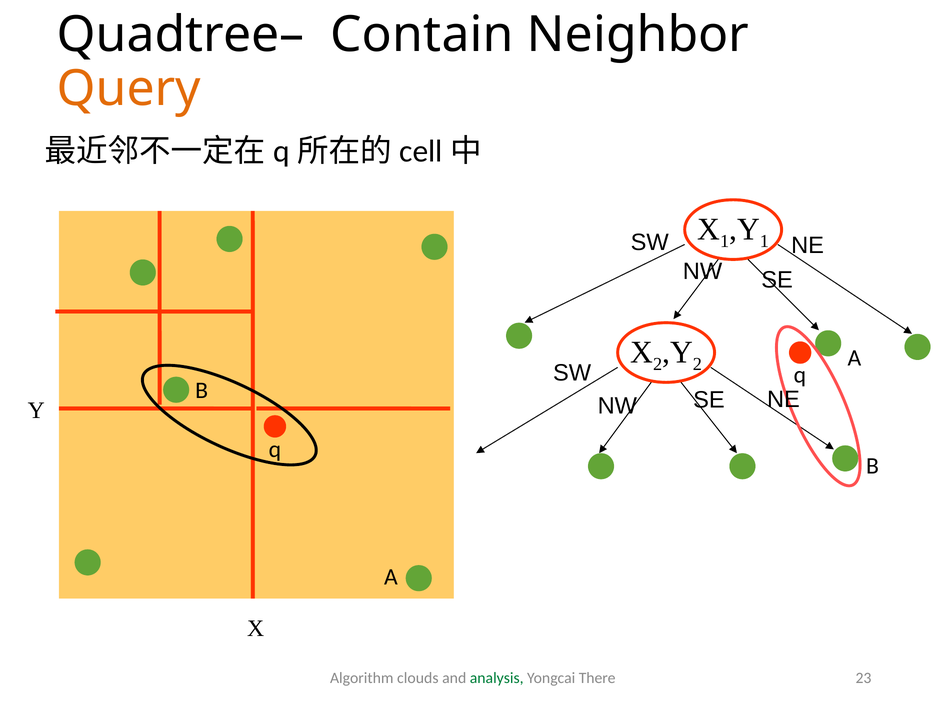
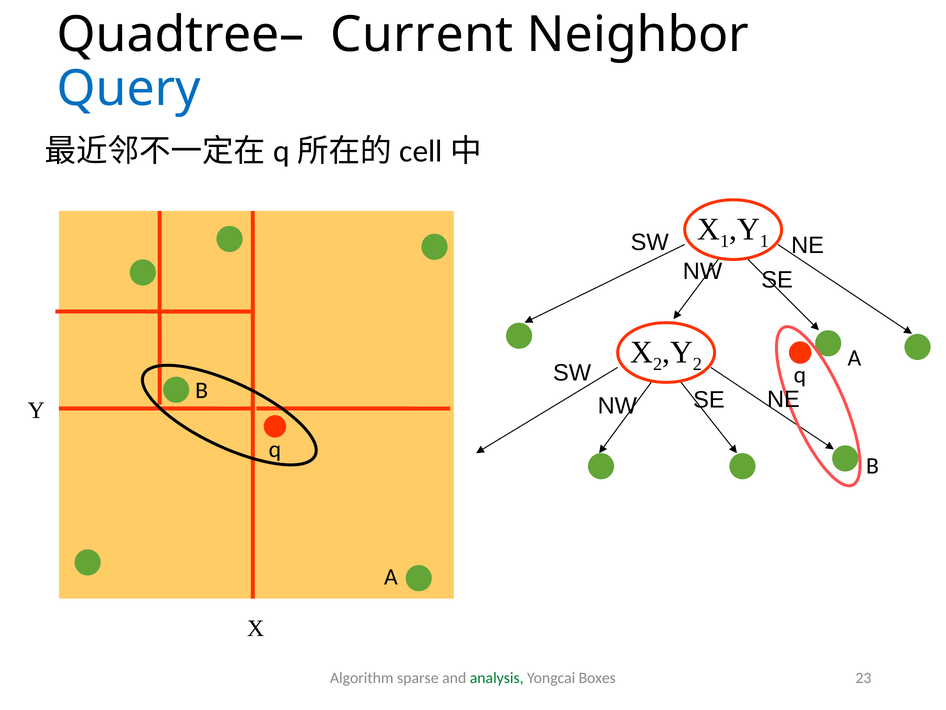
Contain: Contain -> Current
Query colour: orange -> blue
clouds: clouds -> sparse
There: There -> Boxes
